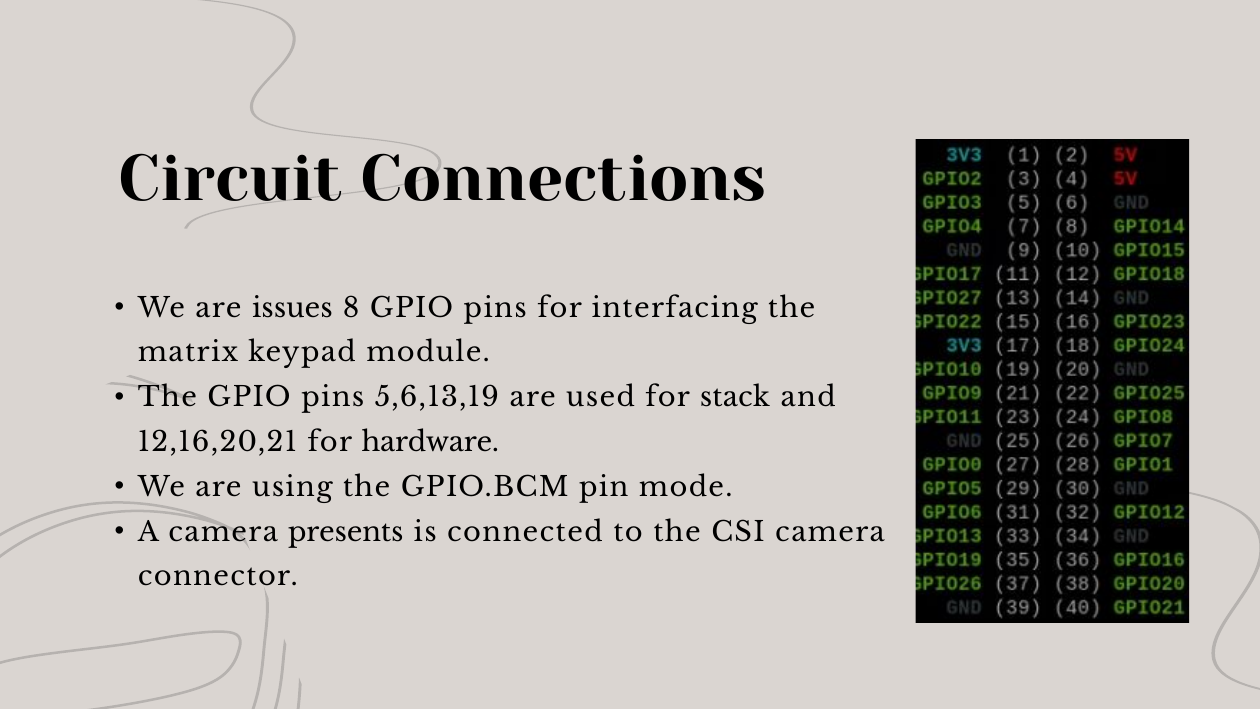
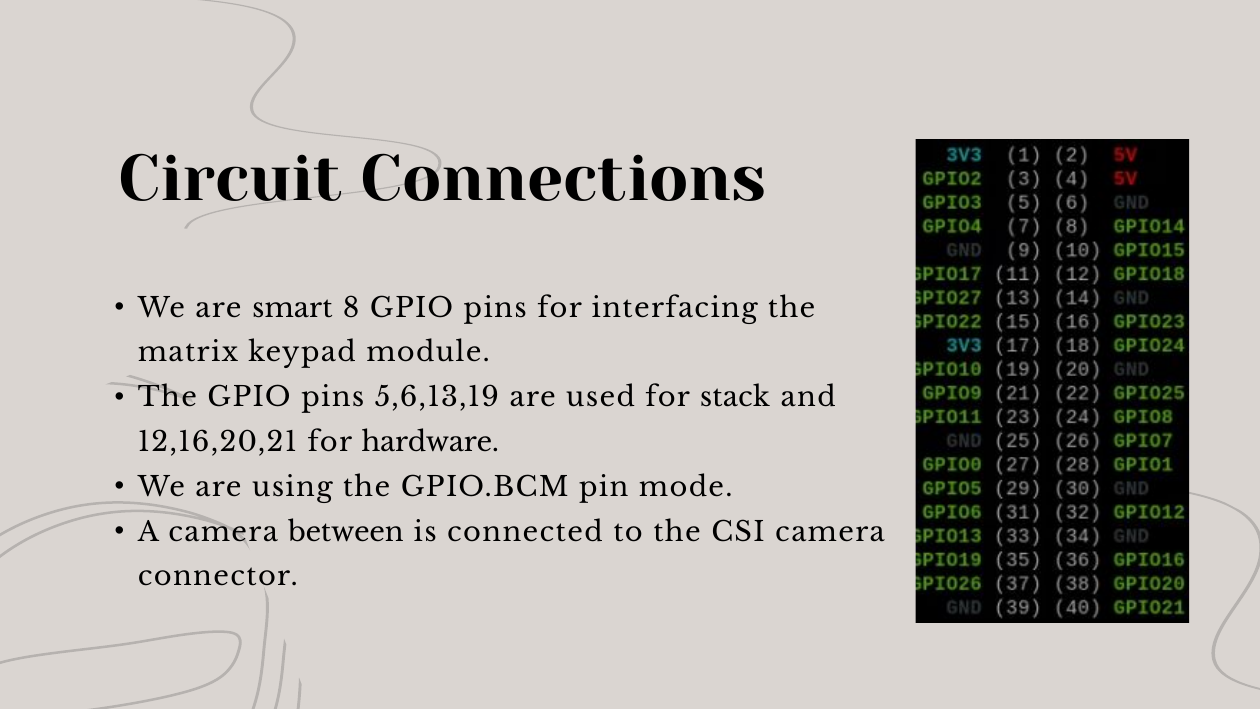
issues: issues -> smart
presents: presents -> between
